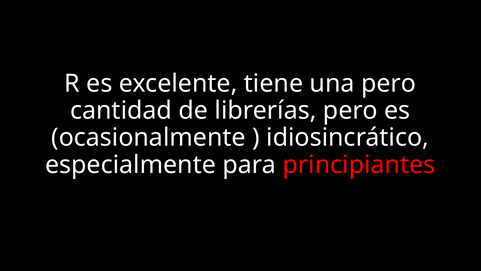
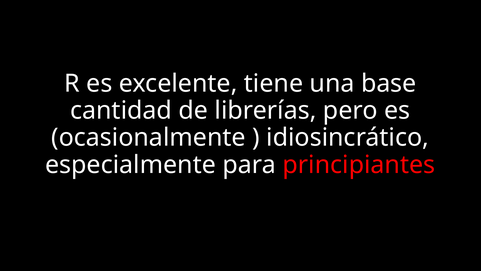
una pero: pero -> base
